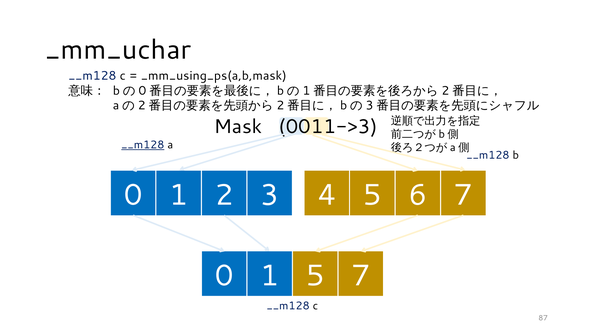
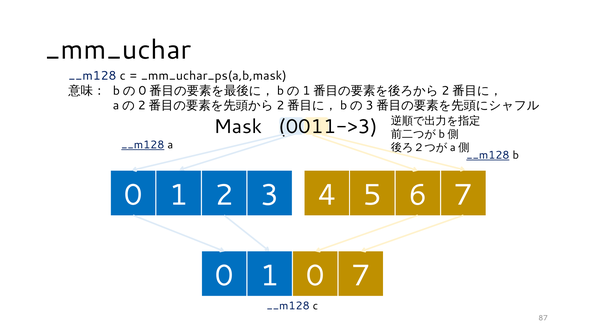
_mm_using_ps(a,b,mask: _mm_using_ps(a,b,mask -> _mm_uchar_ps(a,b,mask
__m128 at (488, 155) underline: none -> present
1 5: 5 -> 0
